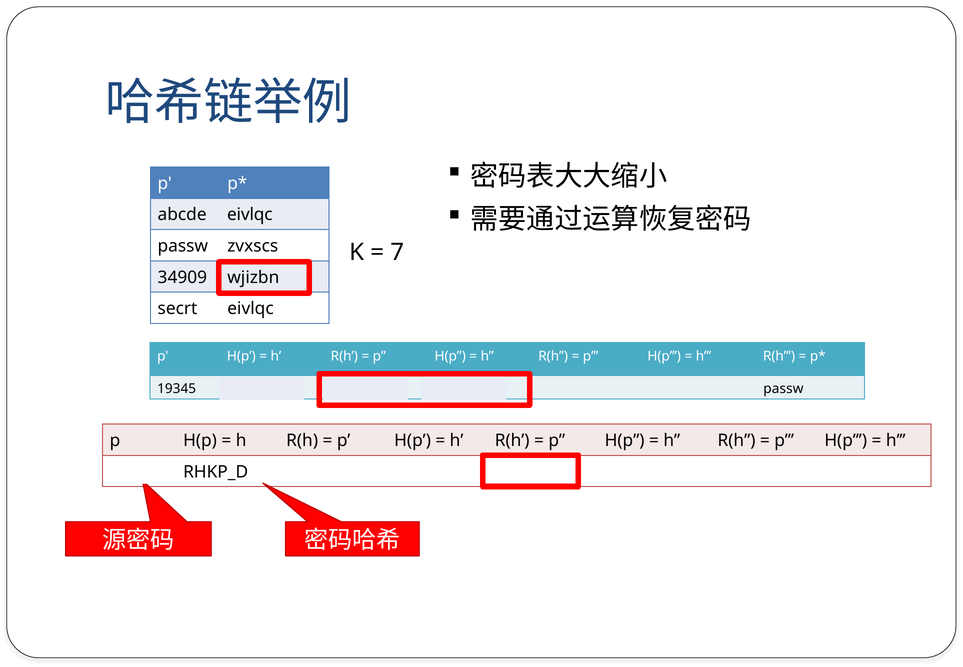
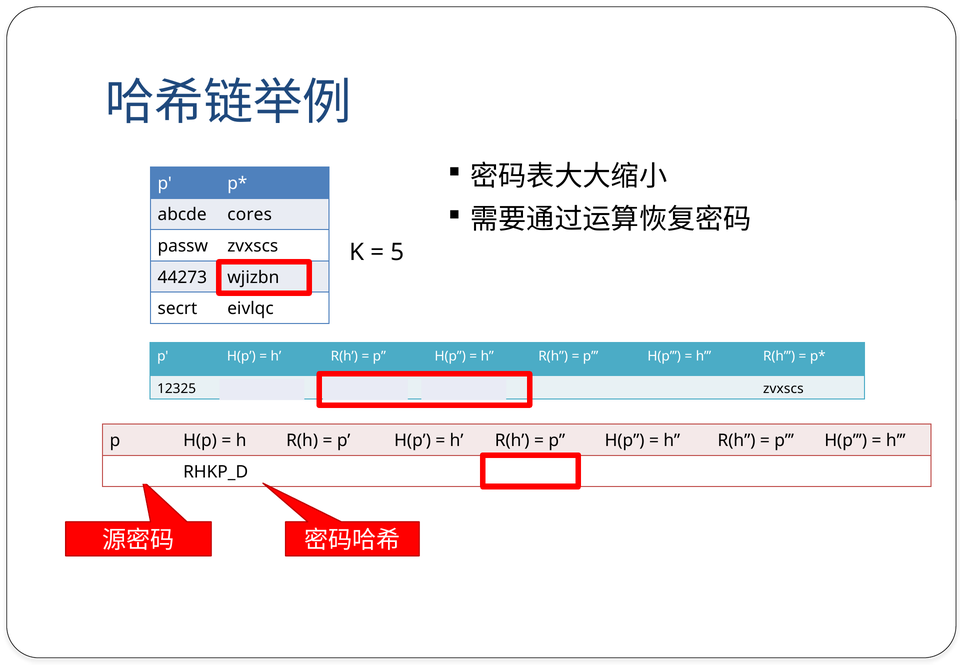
abcde eivlqc: eivlqc -> cores
7: 7 -> 5
34909: 34909 -> 44273
19345: 19345 -> 12325
passw at (783, 389): passw -> zvxscs
